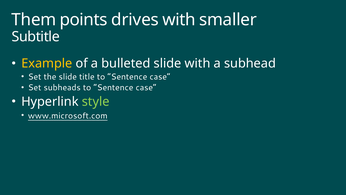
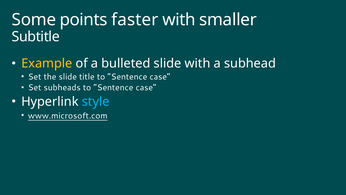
Them: Them -> Some
drives: drives -> faster
style colour: light green -> light blue
